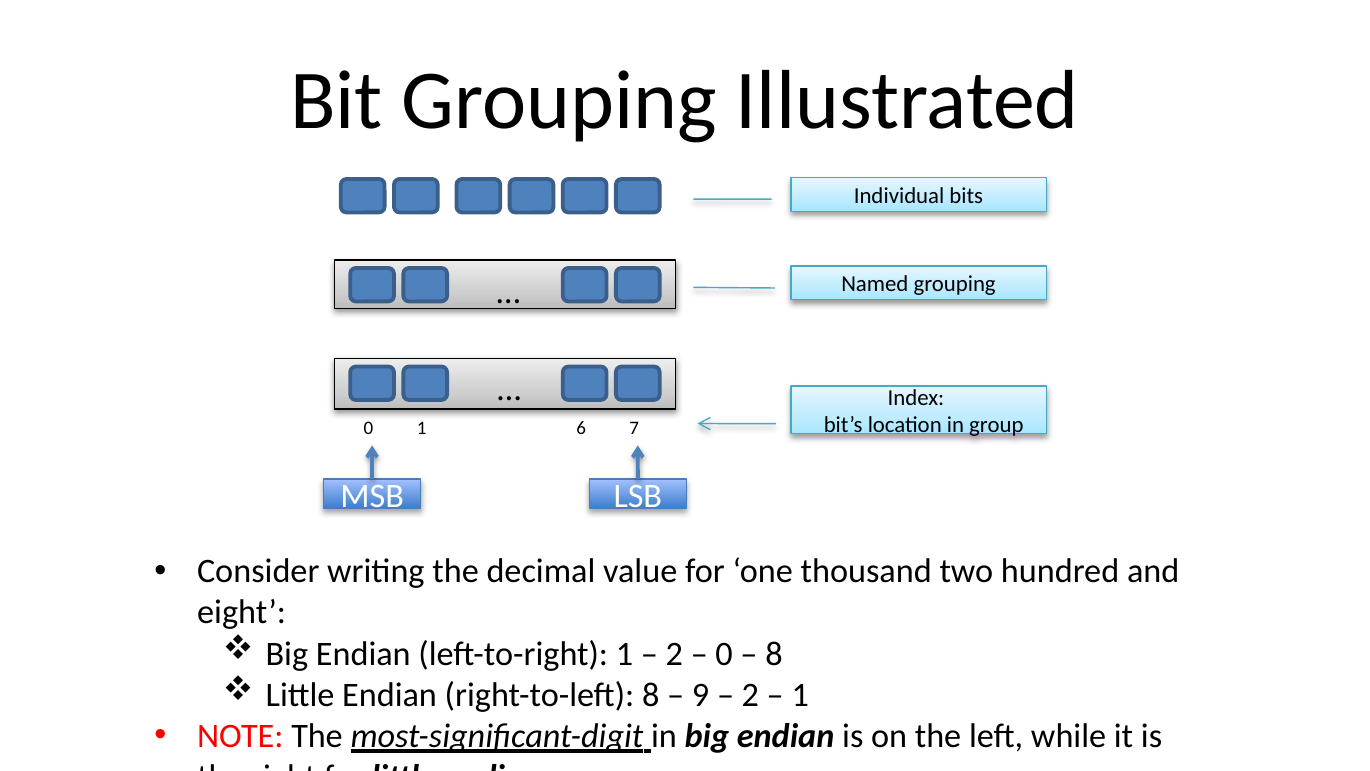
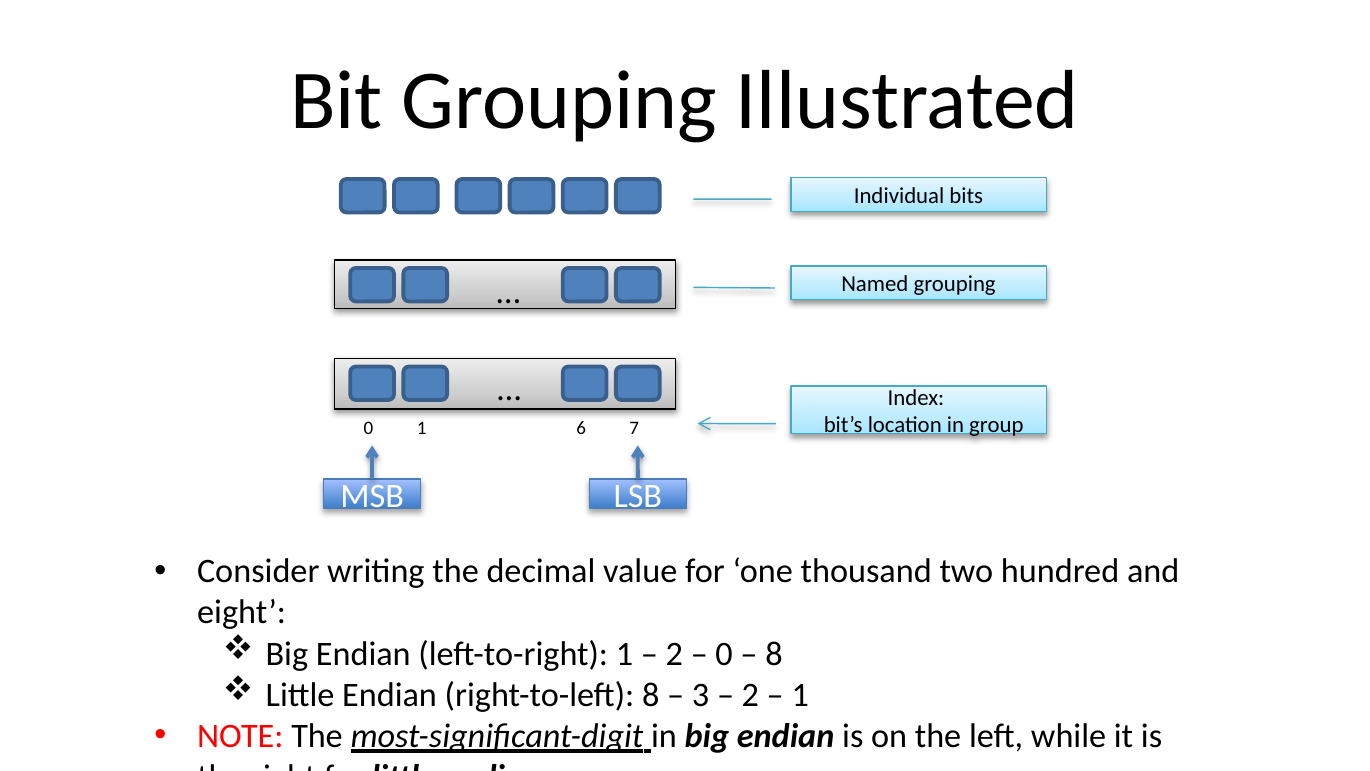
9: 9 -> 3
